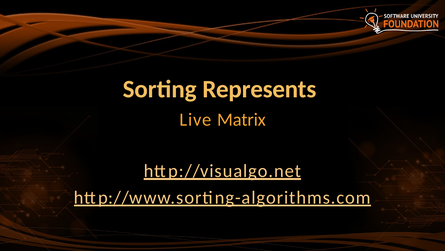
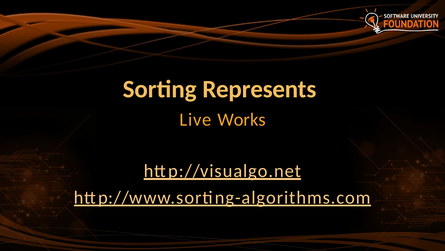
Matrix: Matrix -> Works
